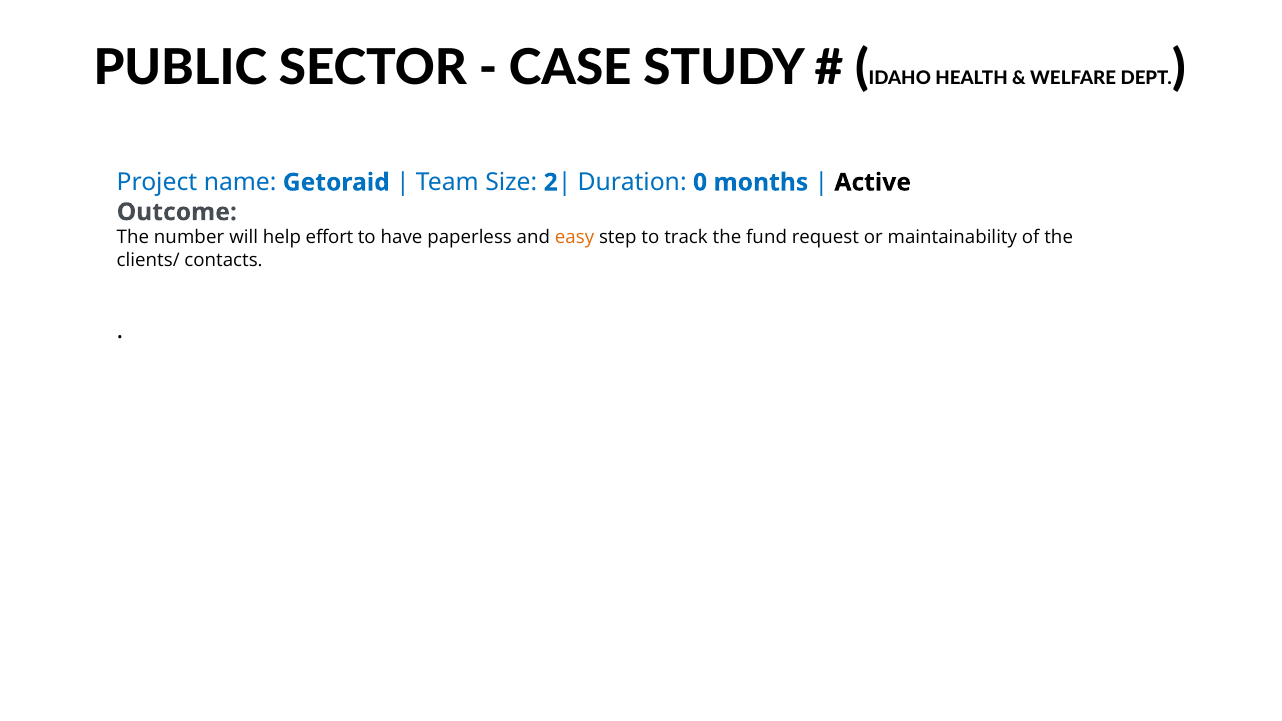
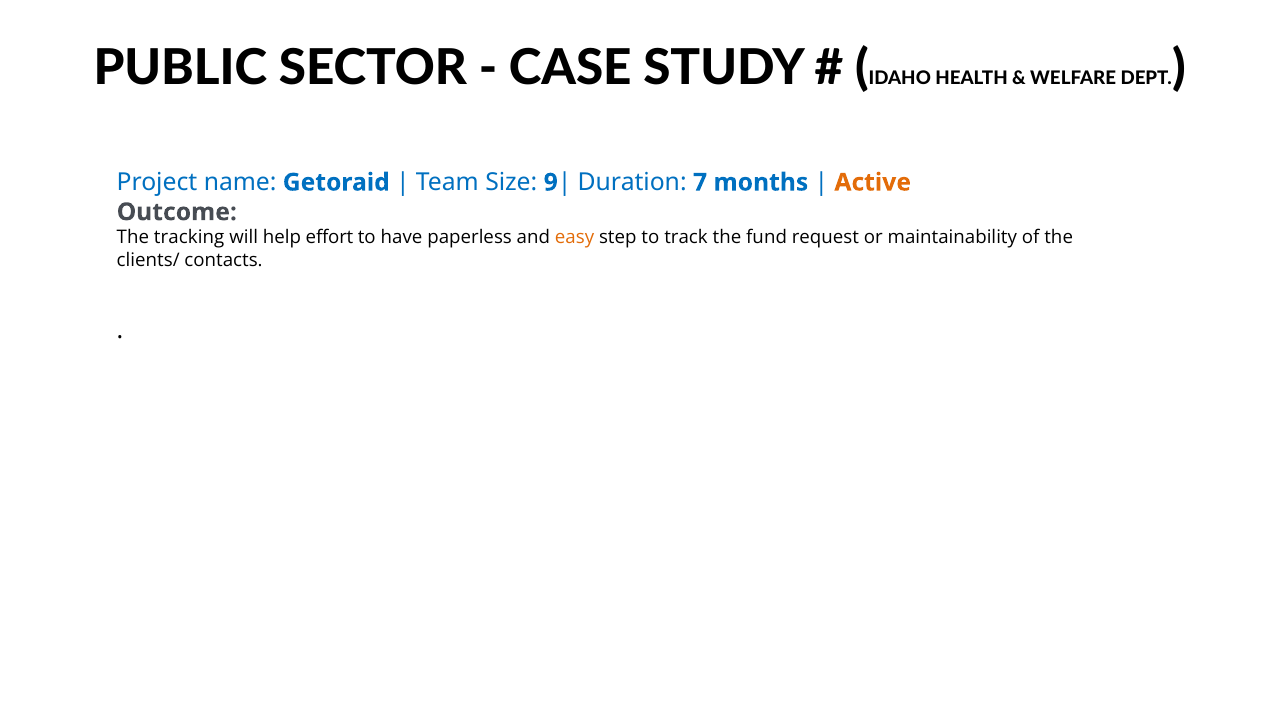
2: 2 -> 9
0: 0 -> 7
Active colour: black -> orange
number: number -> tracking
